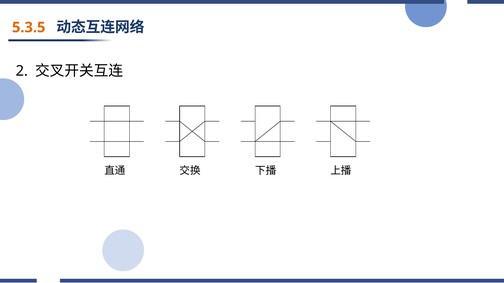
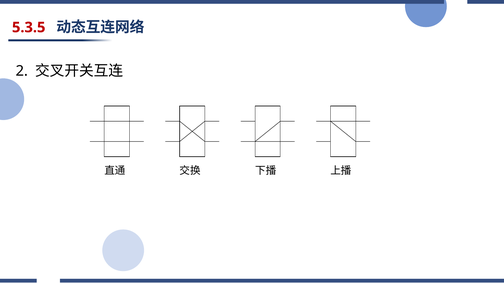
5.3.5 colour: orange -> red
